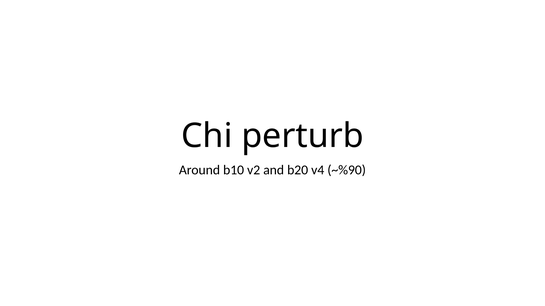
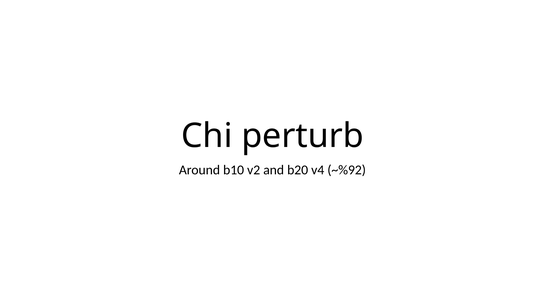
~%90: ~%90 -> ~%92
